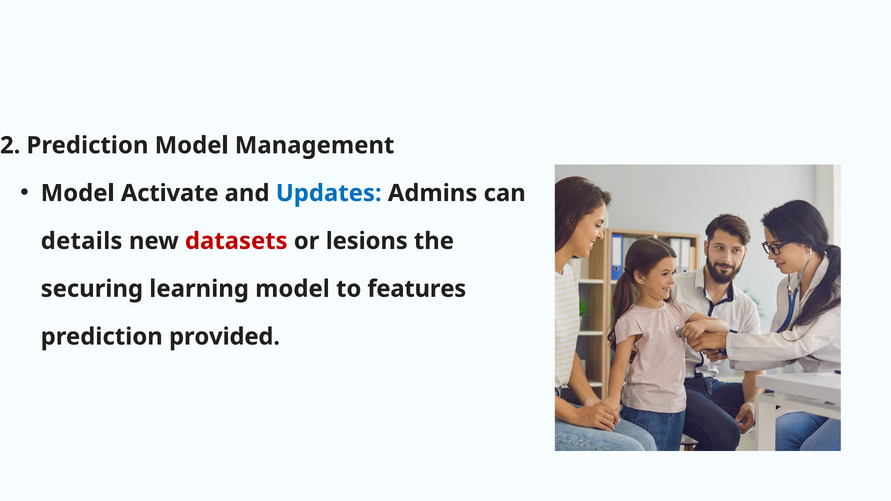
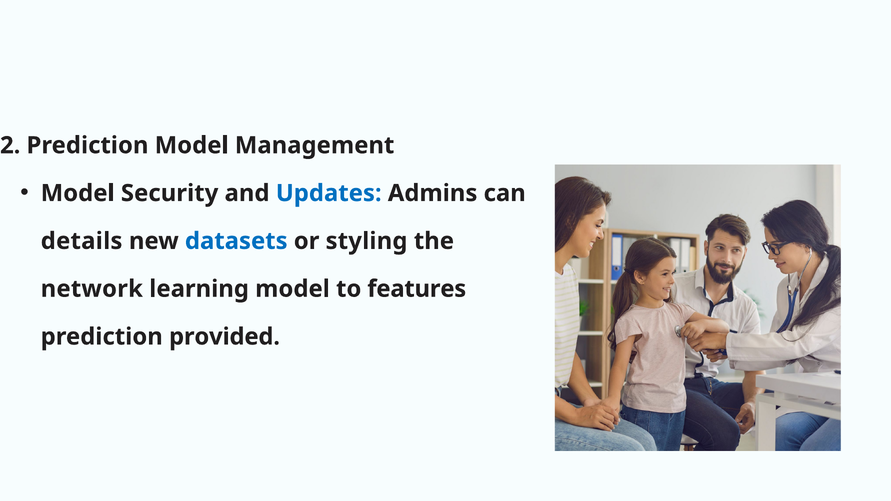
Activate: Activate -> Security
datasets colour: red -> blue
lesions: lesions -> styling
securing: securing -> network
